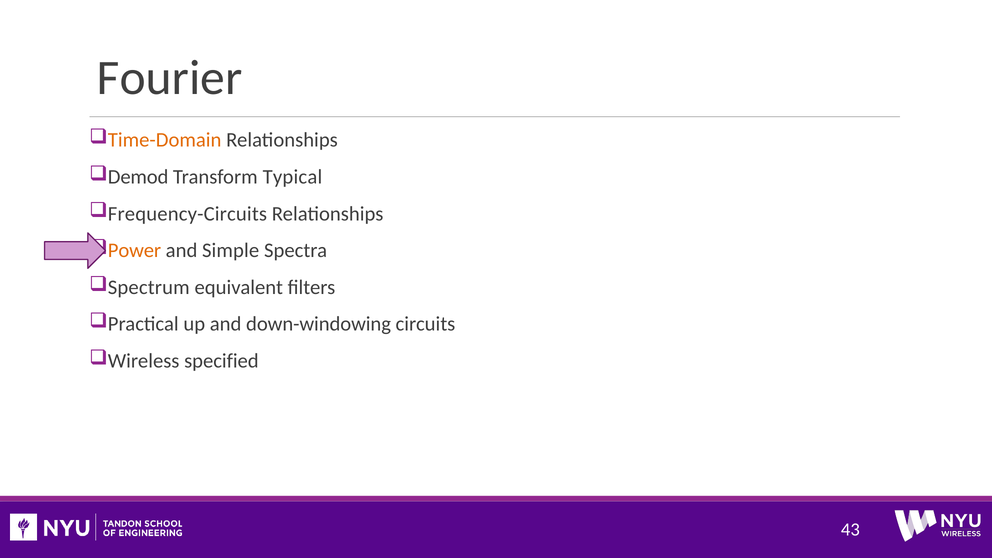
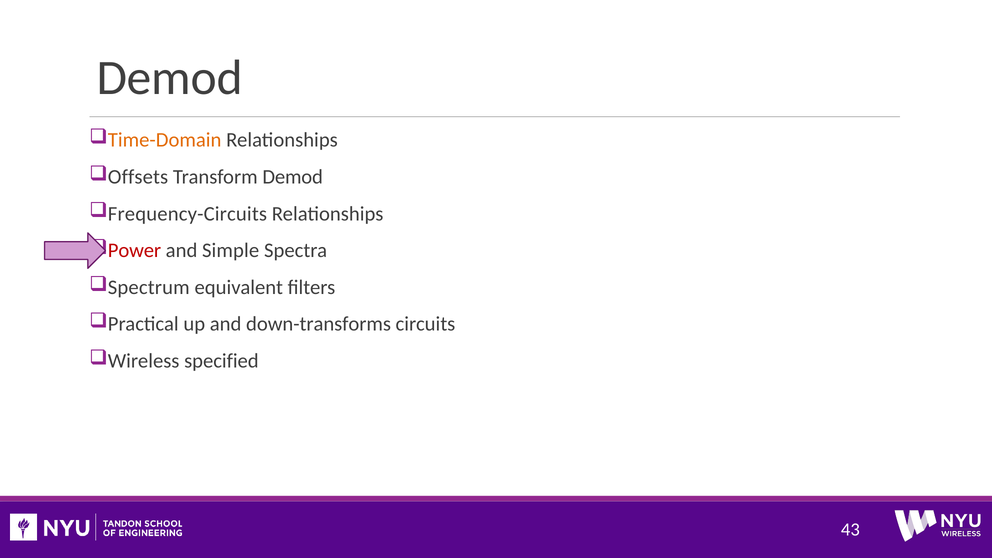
Fourier at (170, 78): Fourier -> Demod
Demod: Demod -> Offsets
Transform Typical: Typical -> Demod
Power colour: orange -> red
down-windowing: down-windowing -> down-transforms
